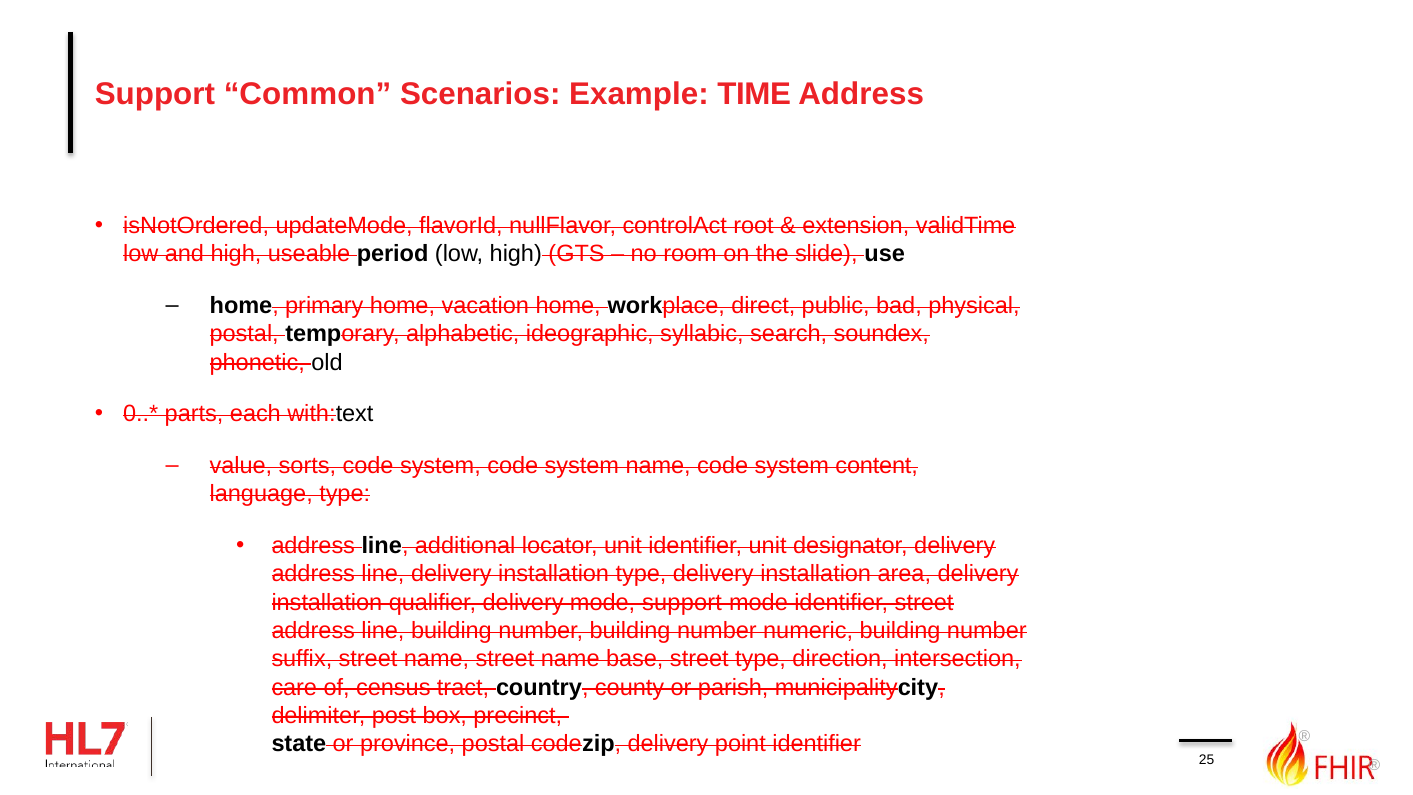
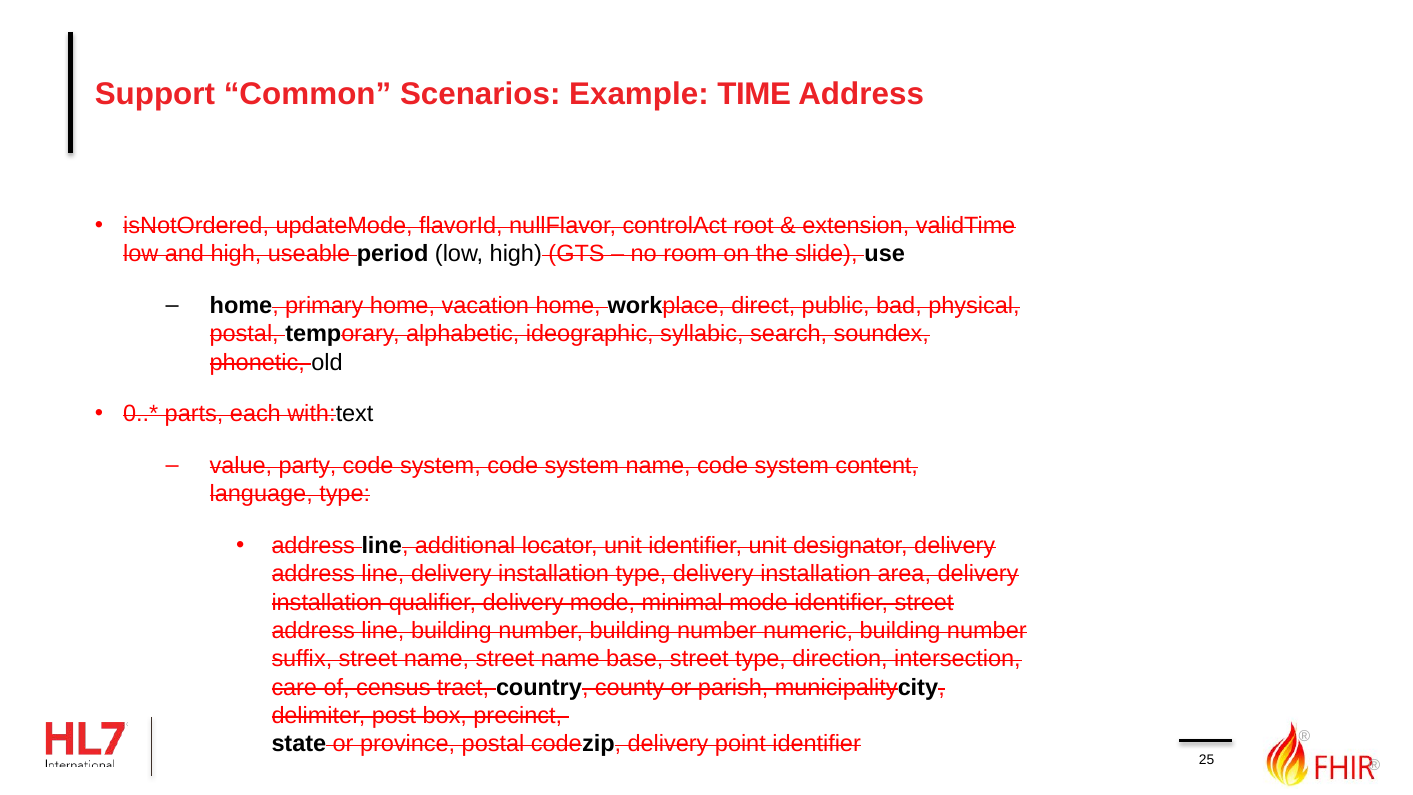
sorts: sorts -> party
mode support: support -> minimal
